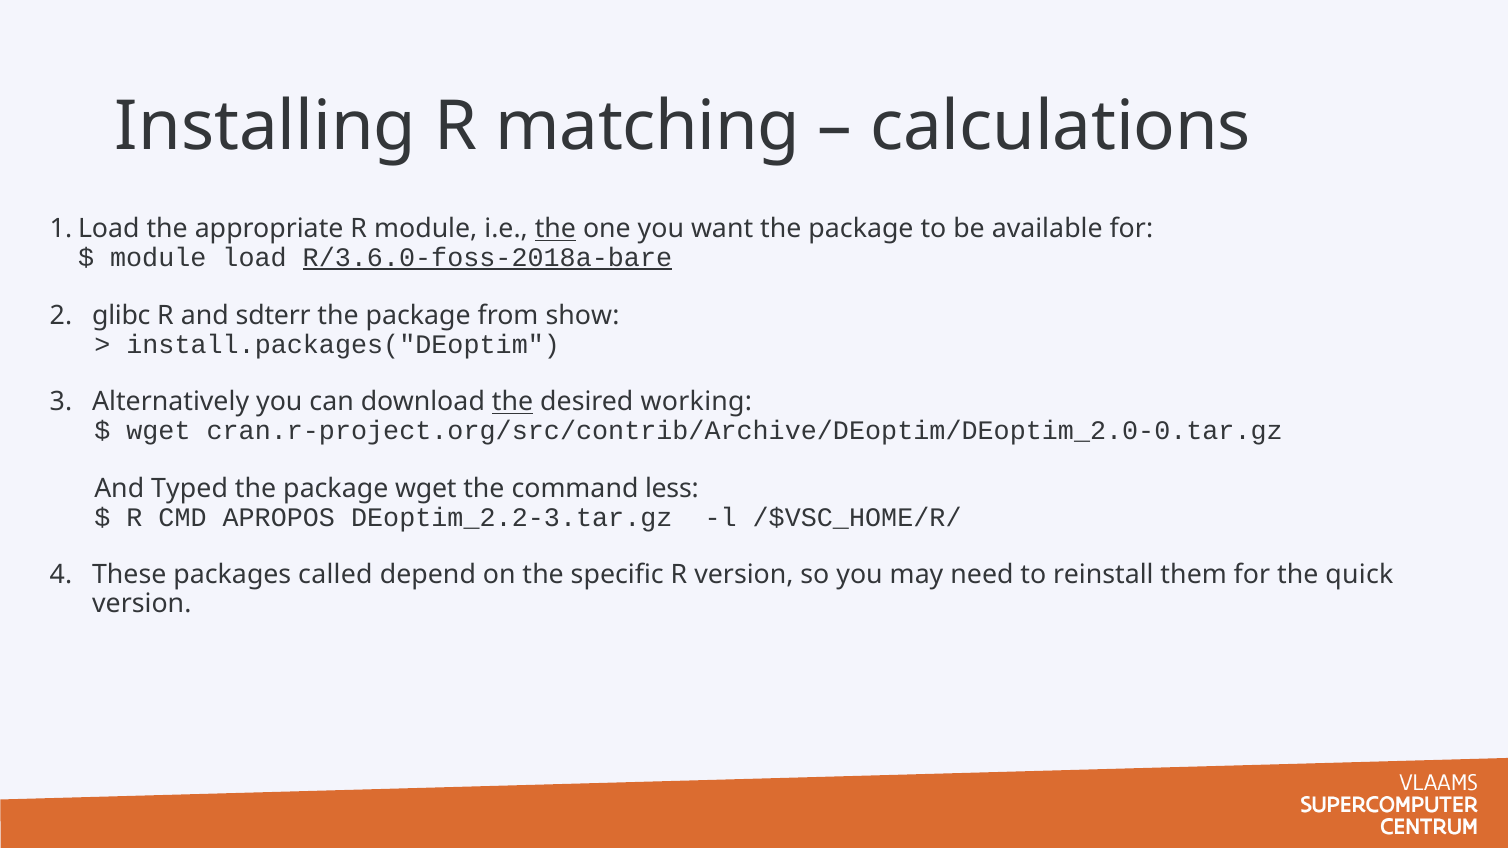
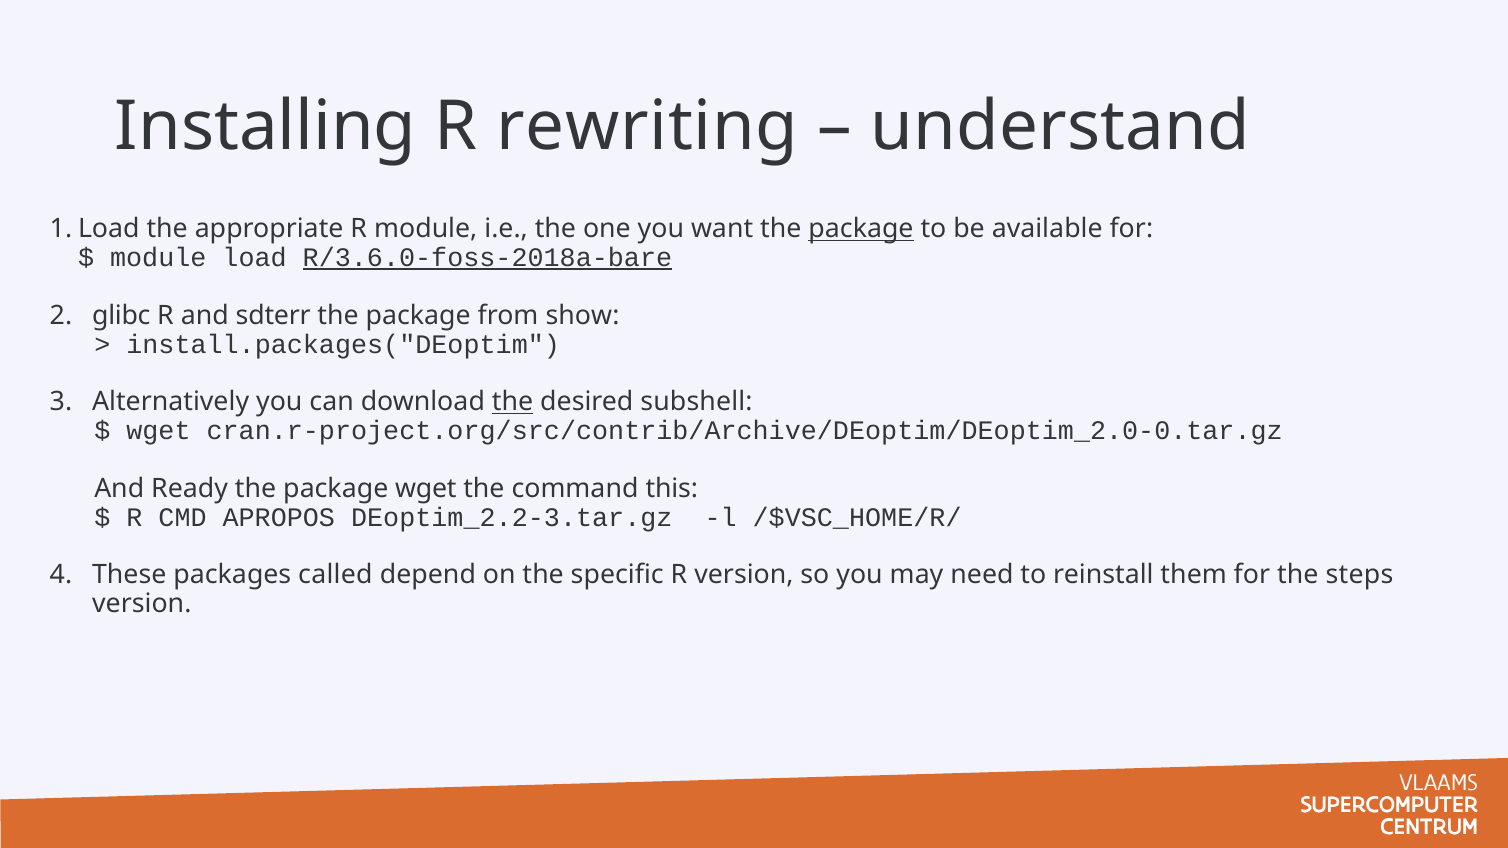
matching: matching -> rewriting
calculations: calculations -> understand
the at (555, 229) underline: present -> none
package at (861, 229) underline: none -> present
working: working -> subshell
Typed: Typed -> Ready
less: less -> this
quick: quick -> steps
